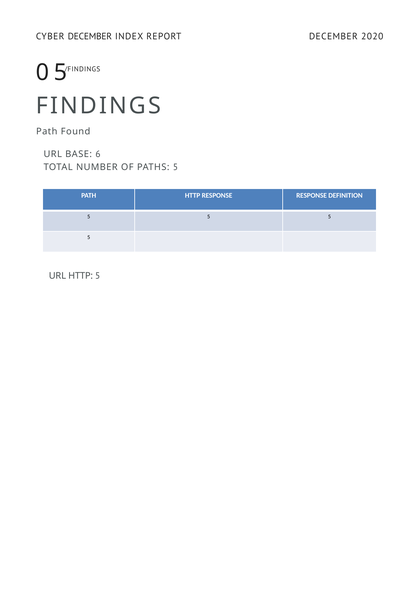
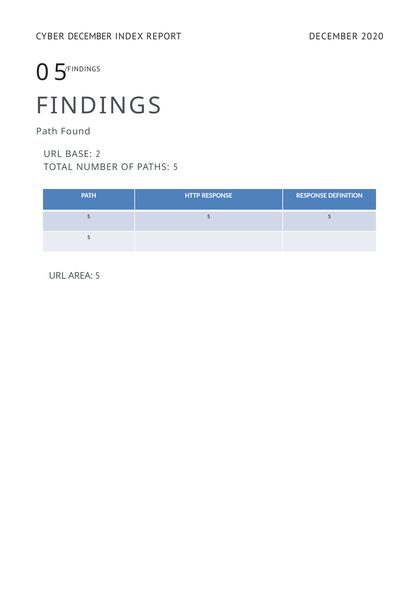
6: 6 -> 2
URL HTTP: HTTP -> AREA
